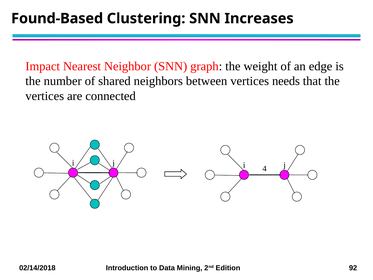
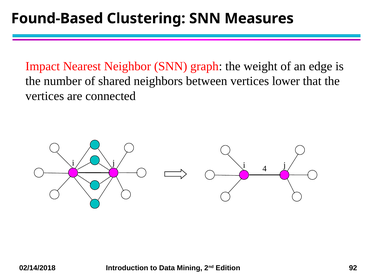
Increases: Increases -> Measures
needs: needs -> lower
